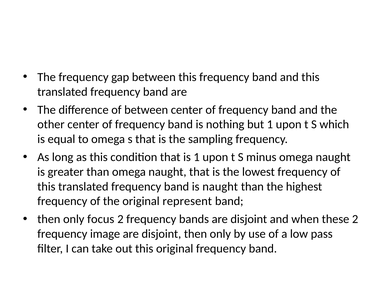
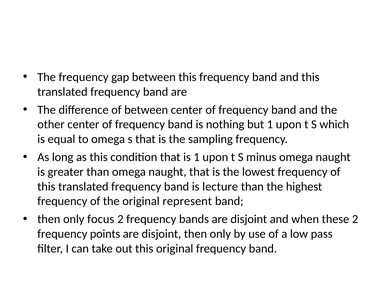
is naught: naught -> lecture
image: image -> points
